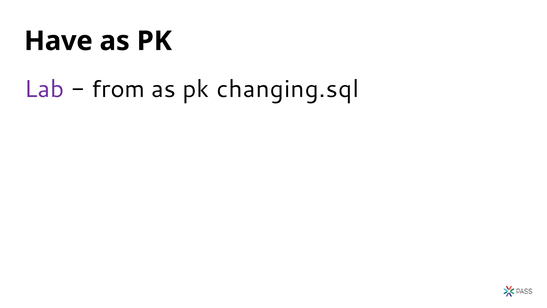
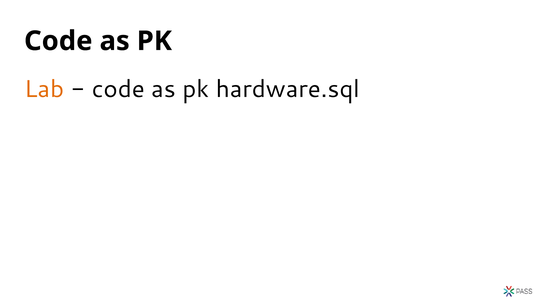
Have at (58, 41): Have -> Code
Lab colour: purple -> orange
from at (118, 89): from -> code
changing.sql: changing.sql -> hardware.sql
